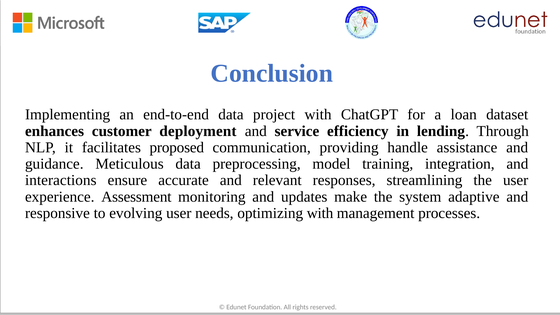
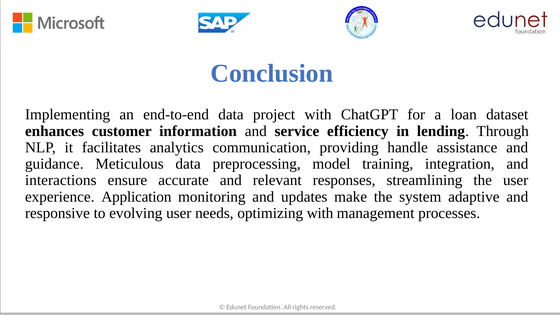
deployment: deployment -> information
proposed: proposed -> analytics
Assessment: Assessment -> Application
